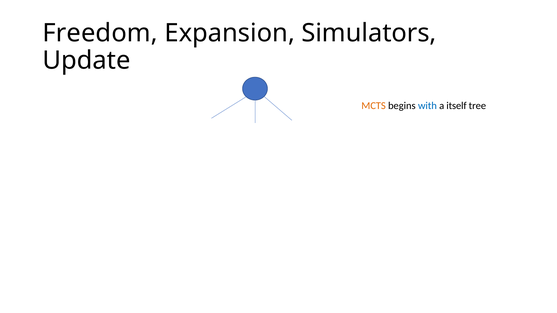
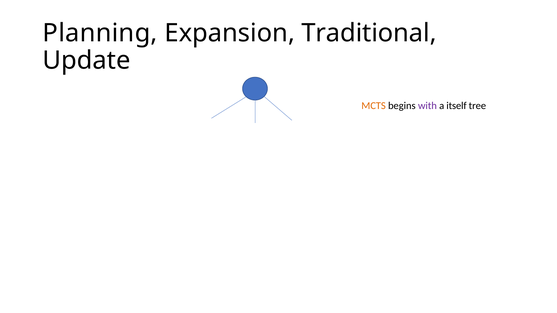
Freedom: Freedom -> Planning
Simulators: Simulators -> Traditional
with colour: blue -> purple
